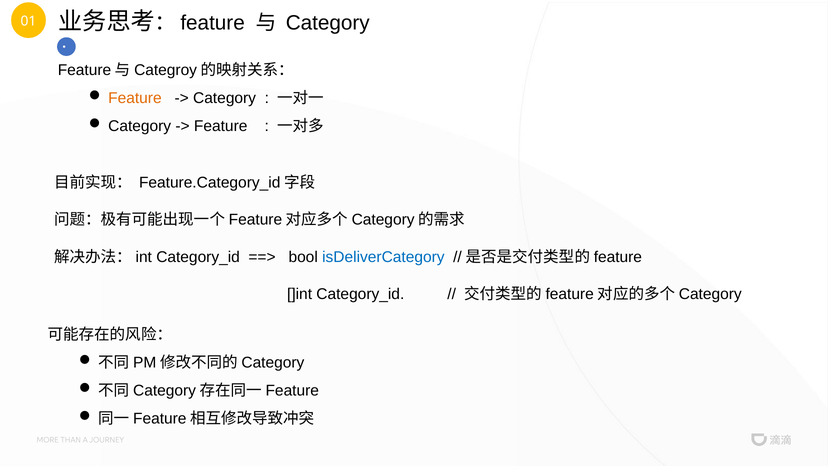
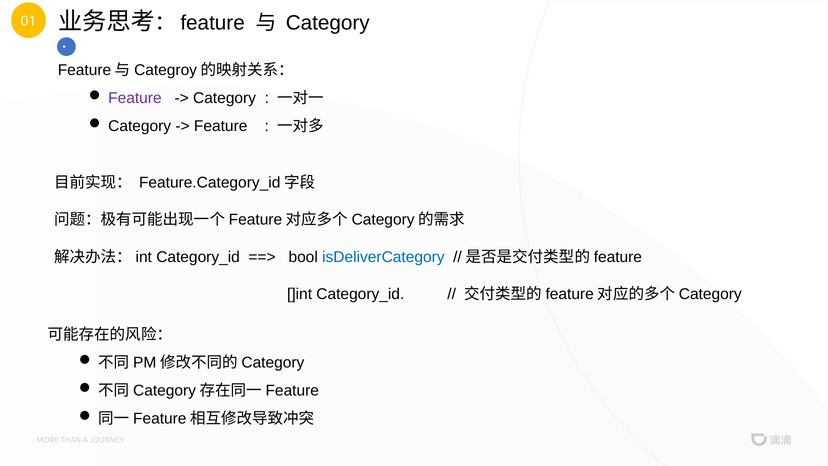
Feature at (135, 98) colour: orange -> purple
